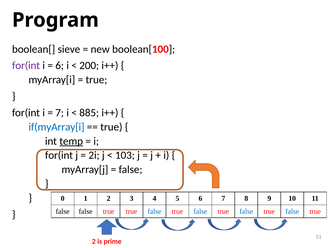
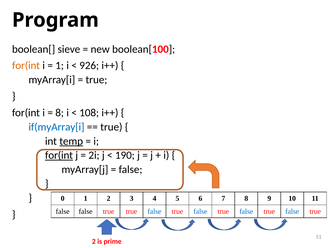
for(int at (26, 65) colour: purple -> orange
6 at (60, 65): 6 -> 1
200: 200 -> 926
7 at (60, 113): 7 -> 8
885: 885 -> 108
for(int at (59, 155) underline: none -> present
103: 103 -> 190
